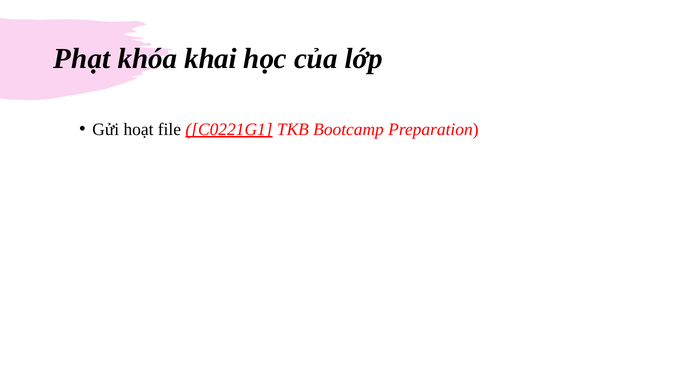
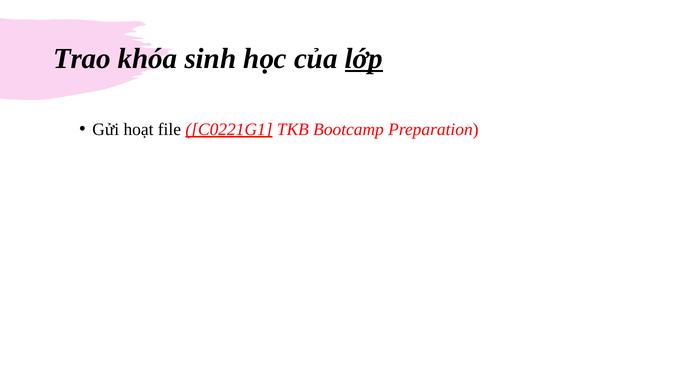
Phạt: Phạt -> Trao
khai: khai -> sinh
lớp underline: none -> present
